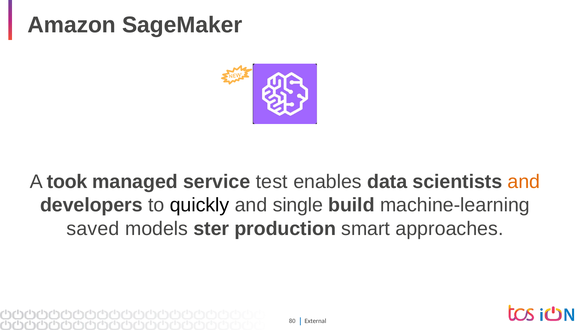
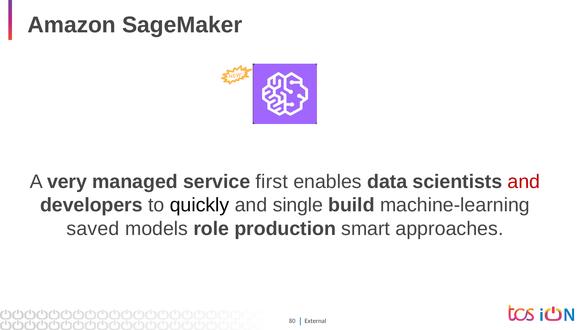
took: took -> very
test: test -> first
and at (524, 181) colour: orange -> red
ster: ster -> role
